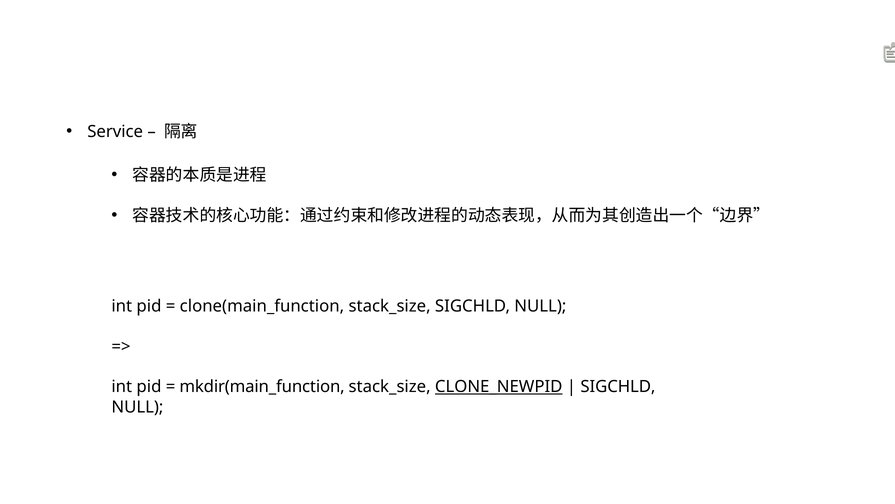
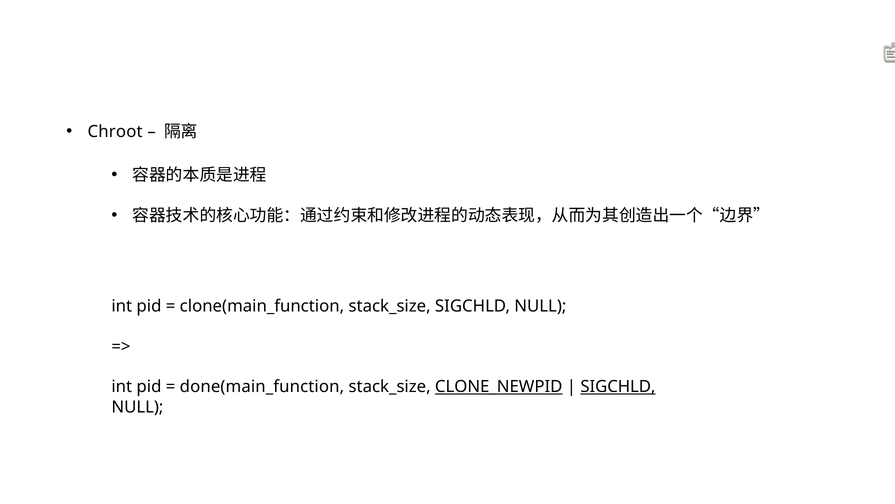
Service: Service -> Chroot
mkdir(main_function: mkdir(main_function -> done(main_function
SIGCHLD at (618, 386) underline: none -> present
